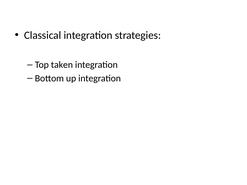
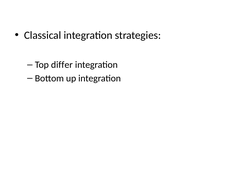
taken: taken -> differ
